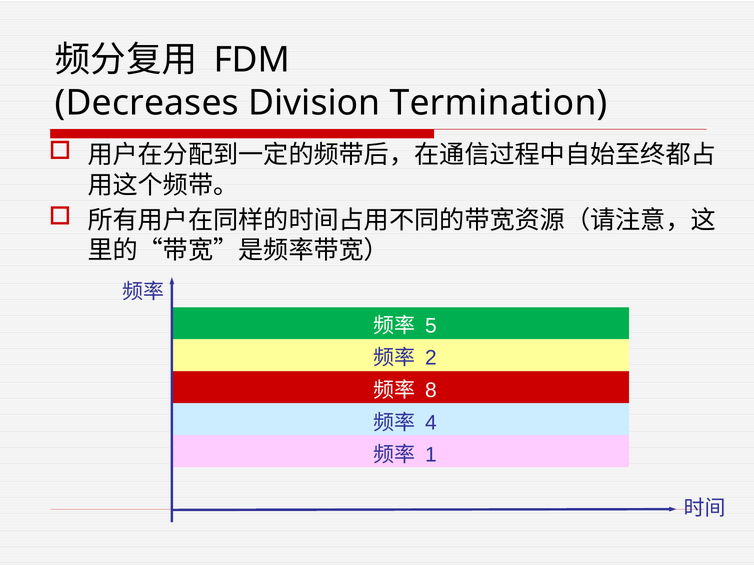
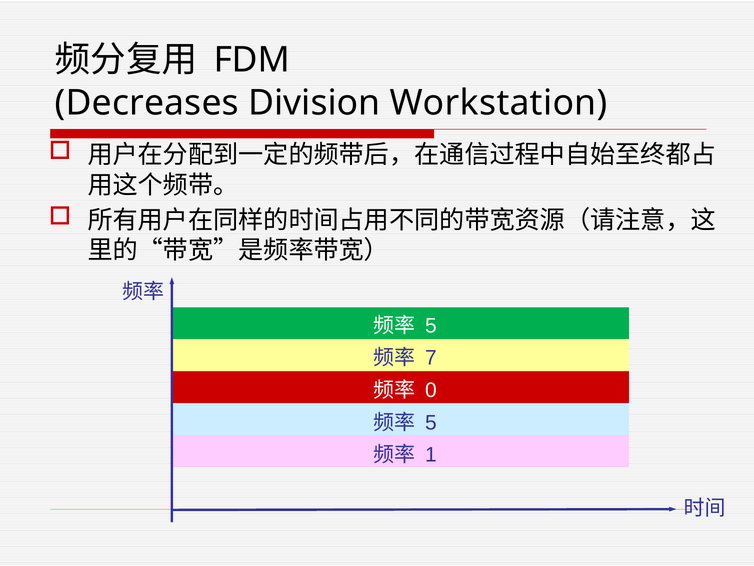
Termination: Termination -> Workstation
2: 2 -> 7
8: 8 -> 0
4 at (431, 422): 4 -> 5
